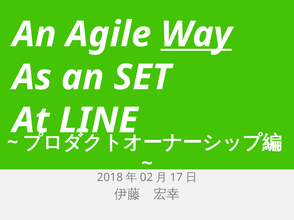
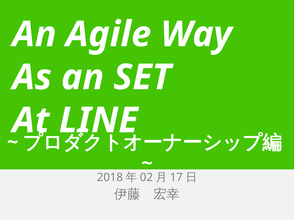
Way underline: present -> none
